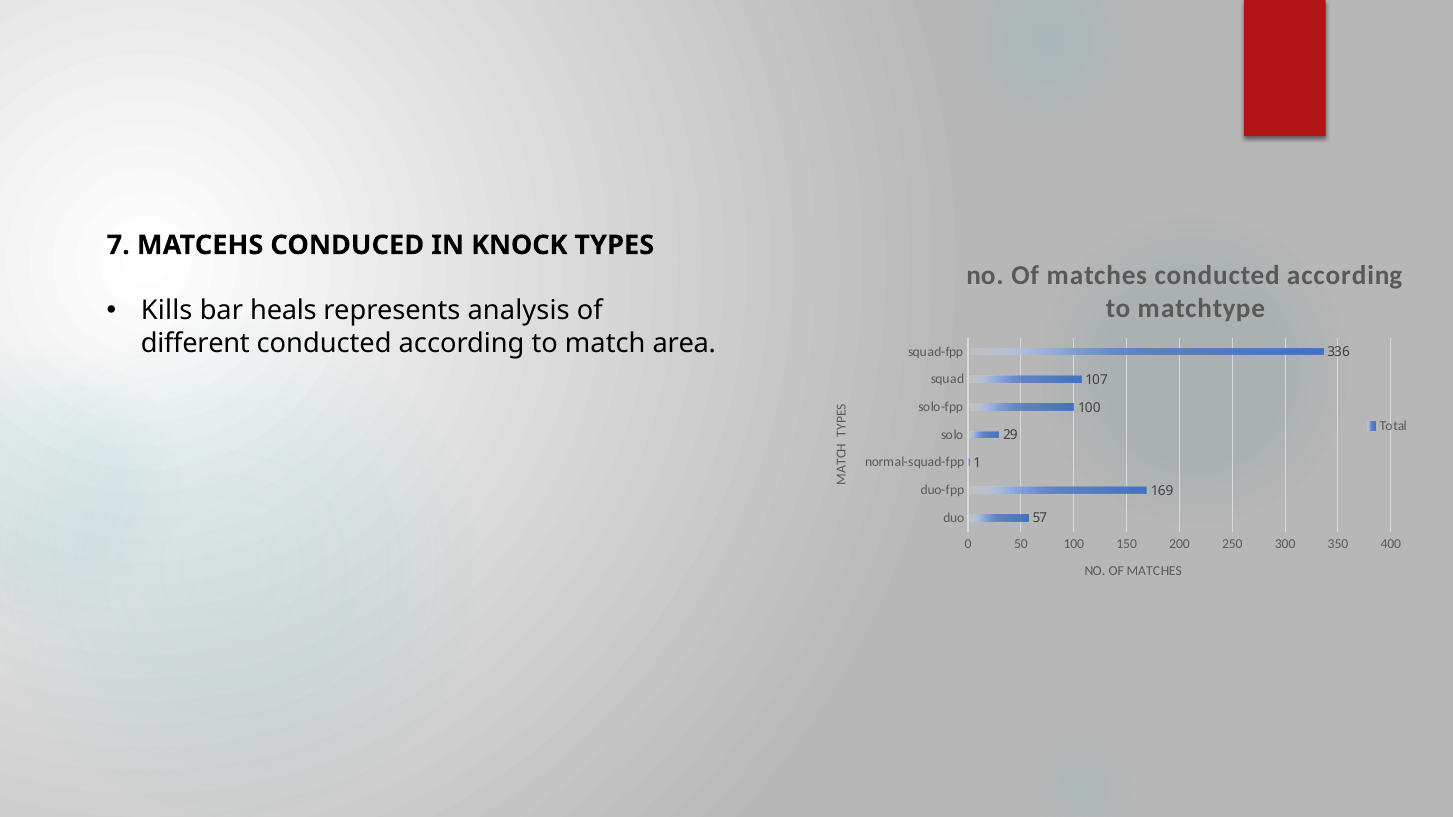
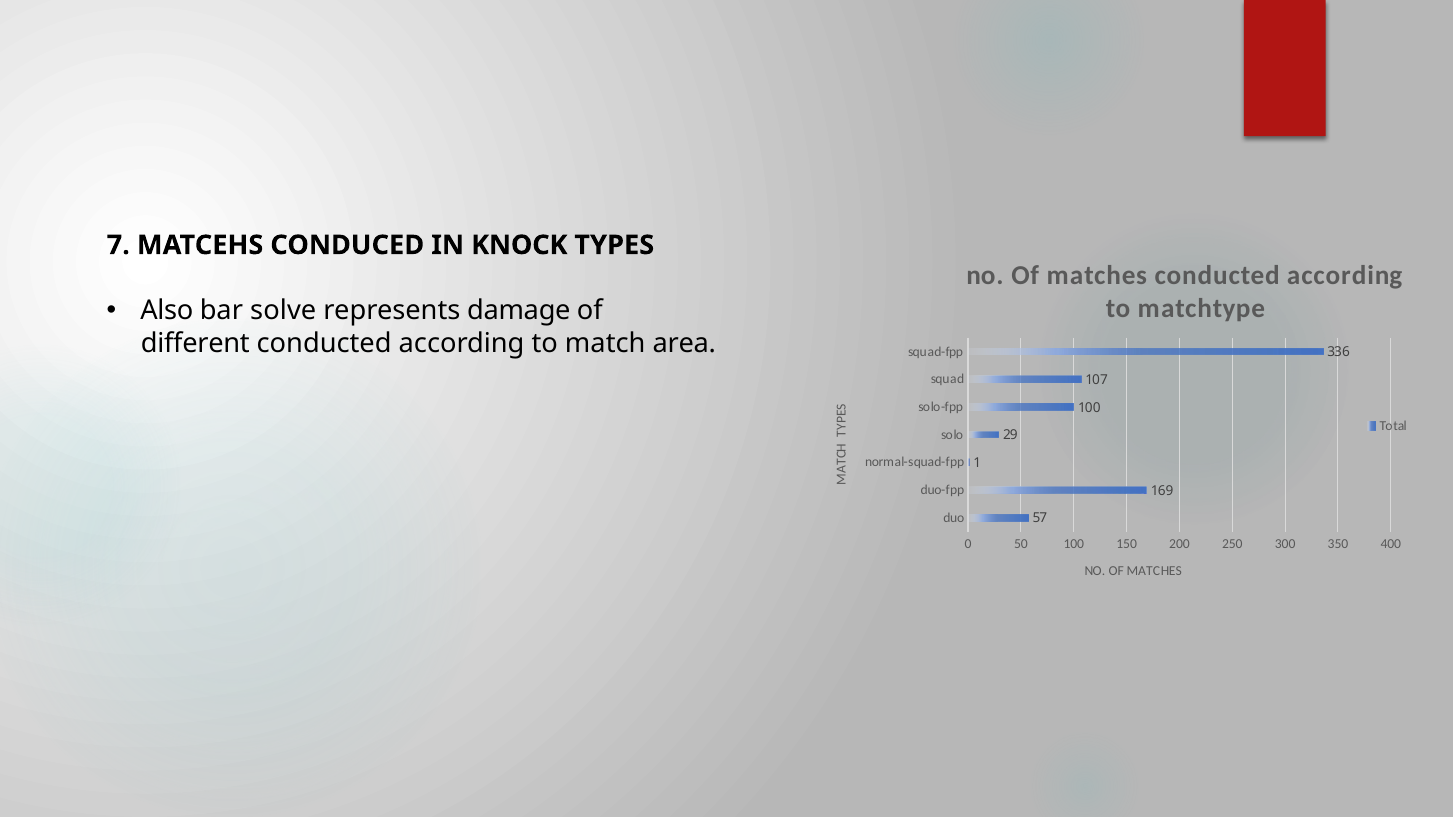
Kills: Kills -> Also
heals: heals -> solve
analysis: analysis -> damage
